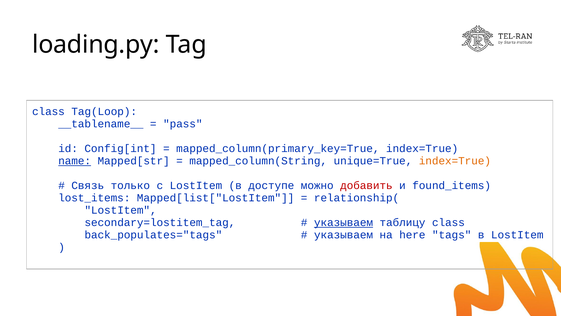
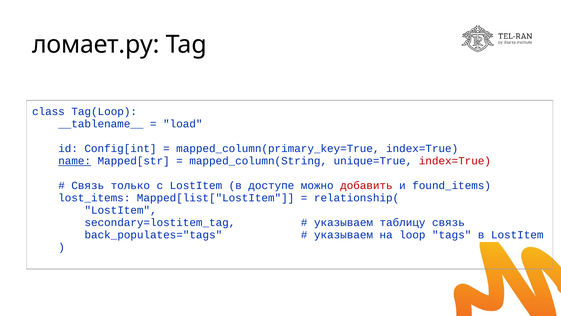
loading.py: loading.py -> ломает.py
pass: pass -> load
index=True at (455, 161) colour: orange -> red
указываем at (344, 222) underline: present -> none
таблицу class: class -> связь
here: here -> loop
